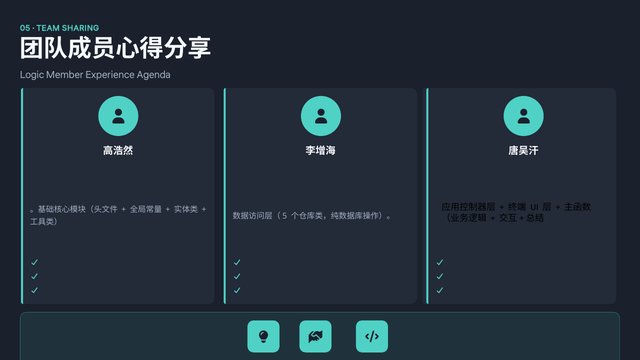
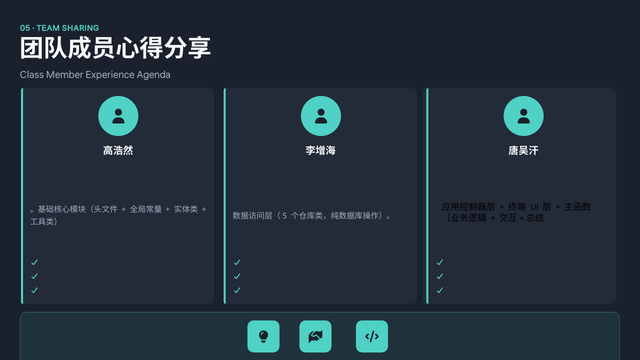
Logic: Logic -> Class
